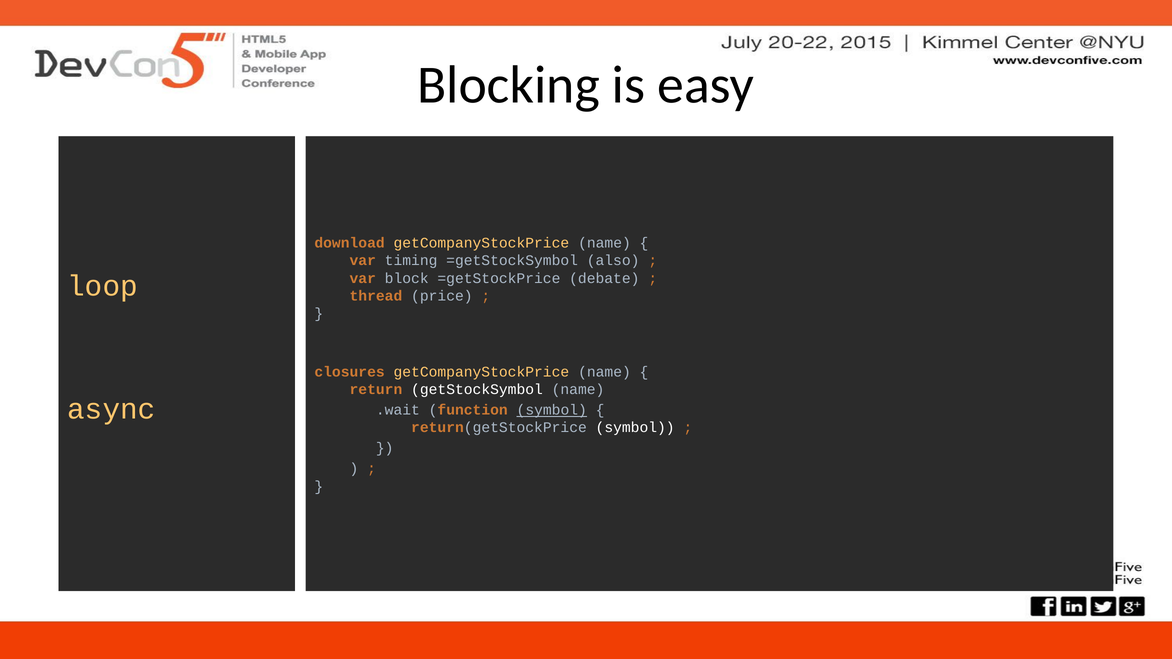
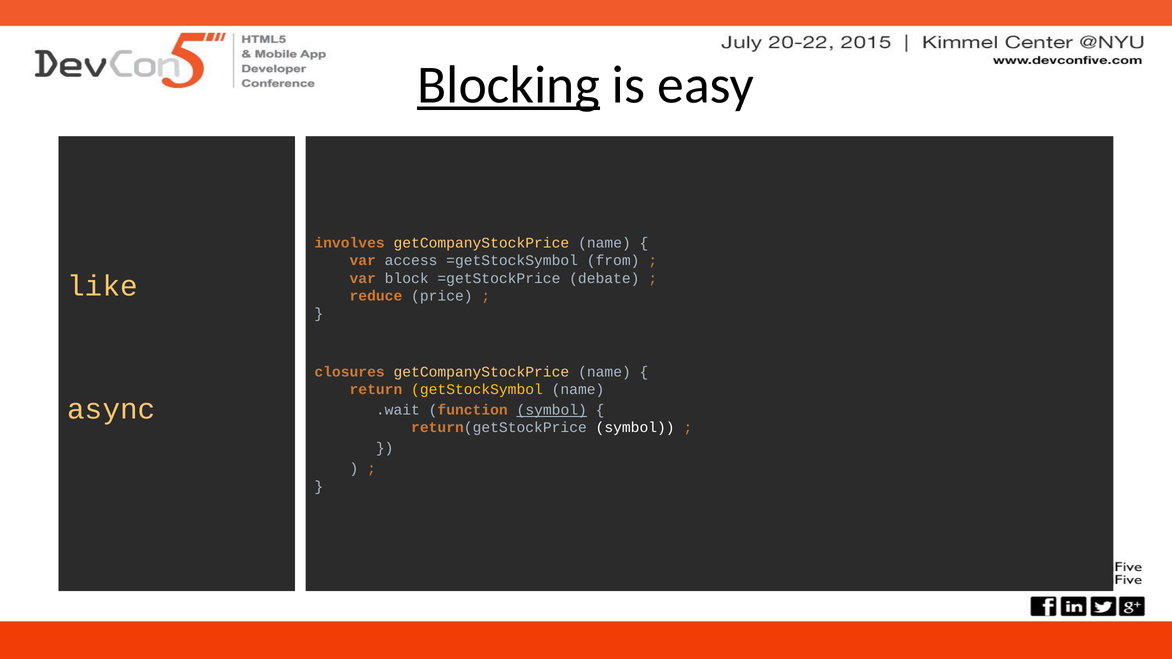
Blocking underline: none -> present
download: download -> involves
timing: timing -> access
also: also -> from
loop: loop -> like
thread: thread -> reduce
getStockSymbol colour: white -> yellow
